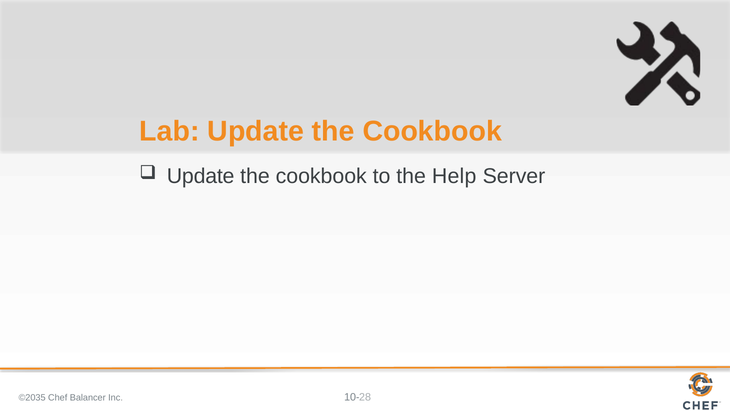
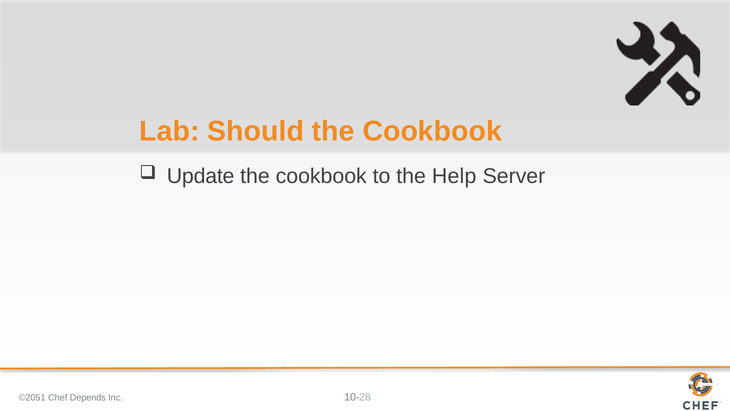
Lab Update: Update -> Should
©2035: ©2035 -> ©2051
Balancer: Balancer -> Depends
